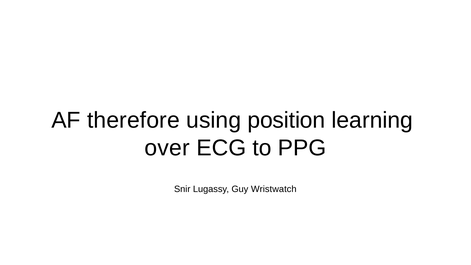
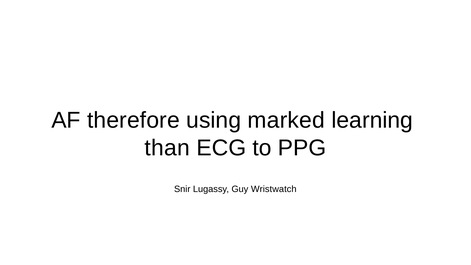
position: position -> marked
over: over -> than
